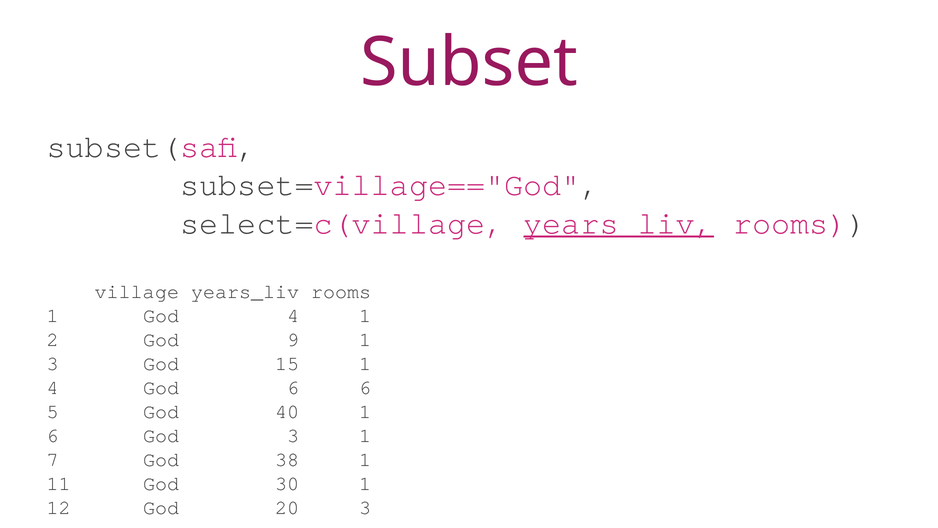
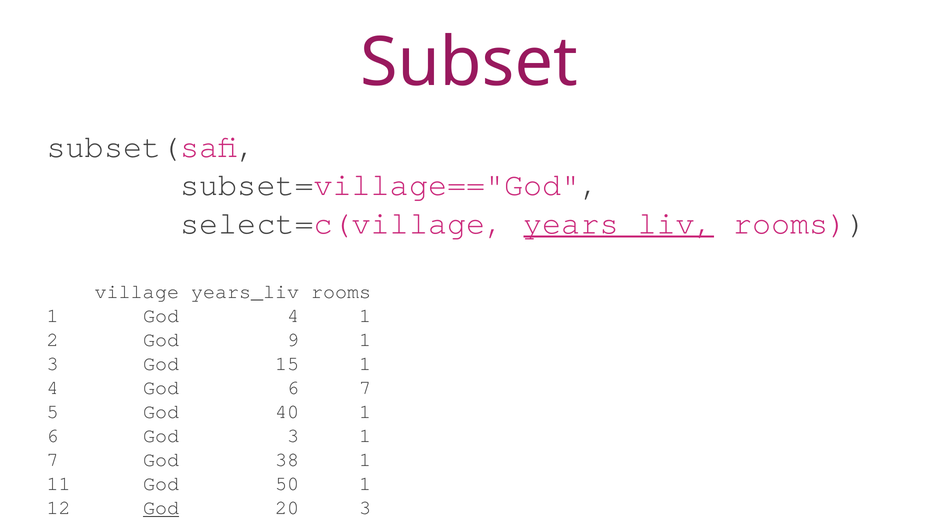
6 6: 6 -> 7
30: 30 -> 50
God at (161, 507) underline: none -> present
